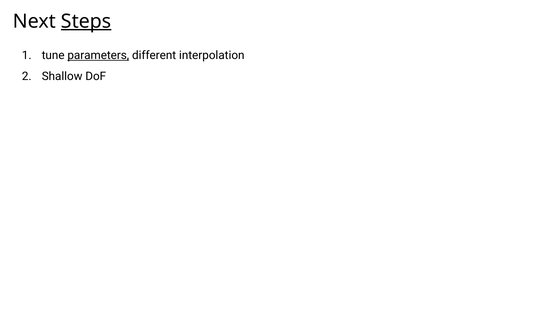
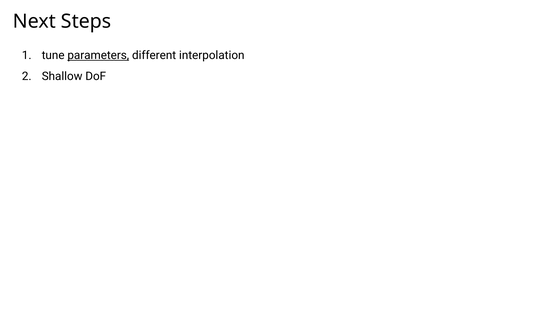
Steps underline: present -> none
